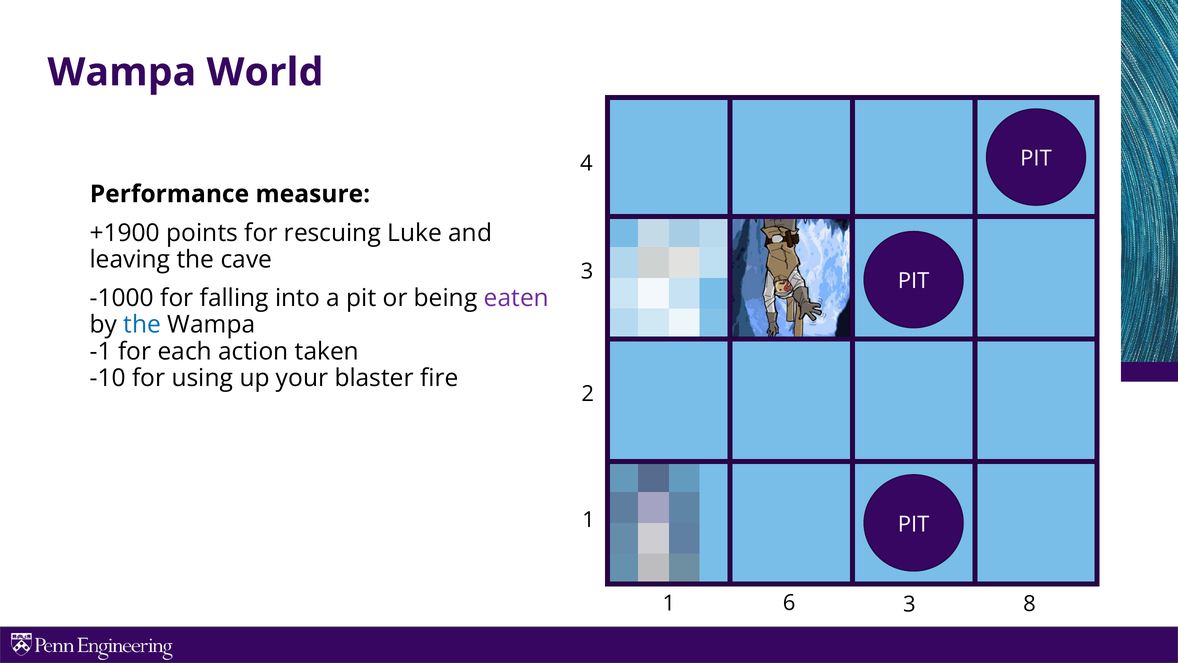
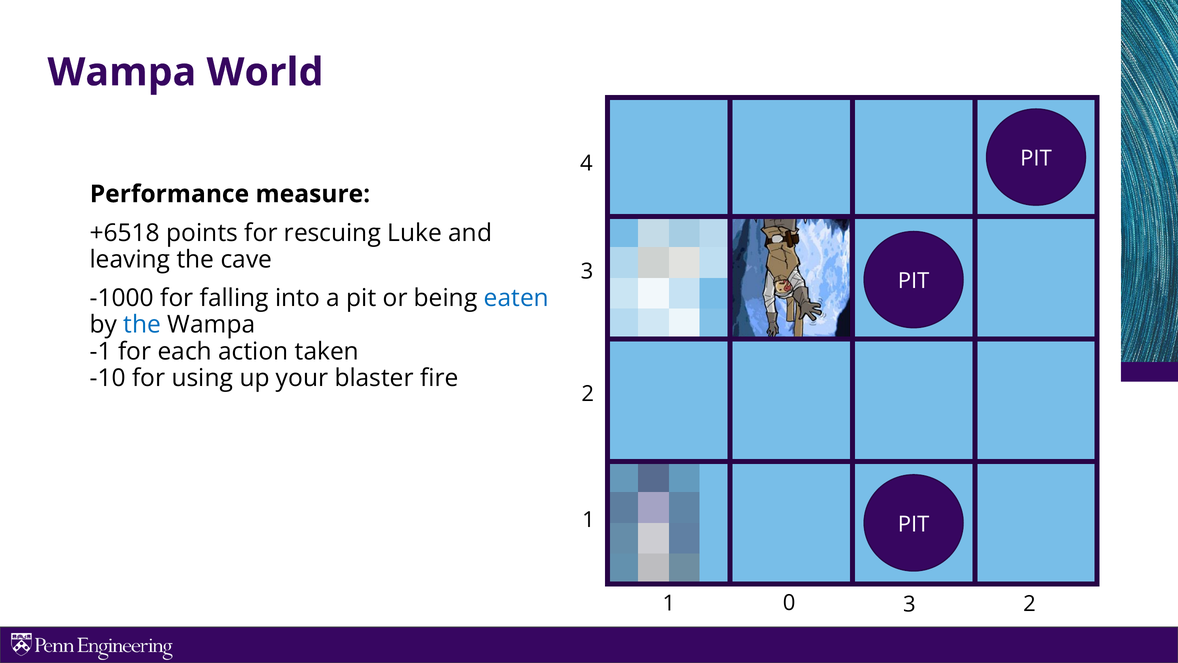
+1900: +1900 -> +6518
eaten colour: purple -> blue
6: 6 -> 0
3 8: 8 -> 2
